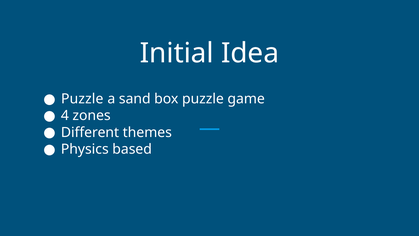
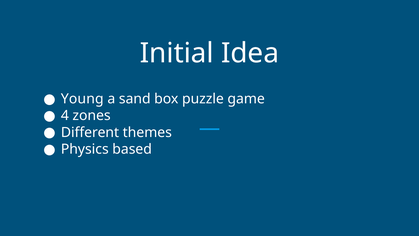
Puzzle at (82, 99): Puzzle -> Young
